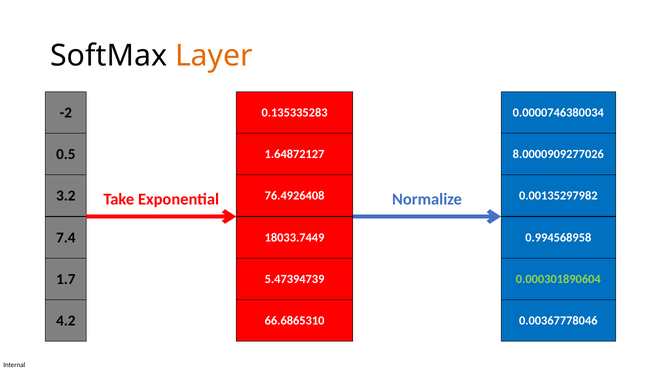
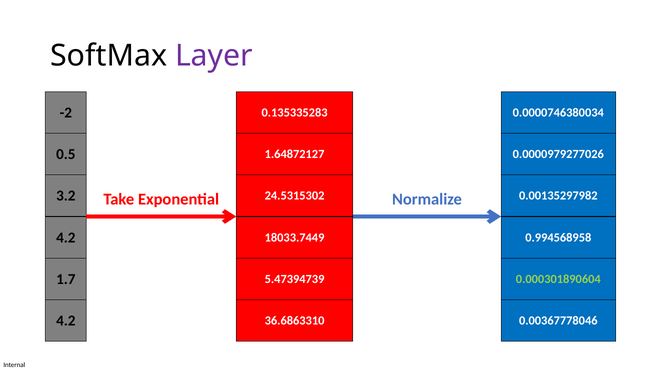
Layer colour: orange -> purple
8.0000909277026: 8.0000909277026 -> 0.0000979277026
76.4926408: 76.4926408 -> 24.5315302
7.4 at (66, 237): 7.4 -> 4.2
66.6865310: 66.6865310 -> 36.6863310
